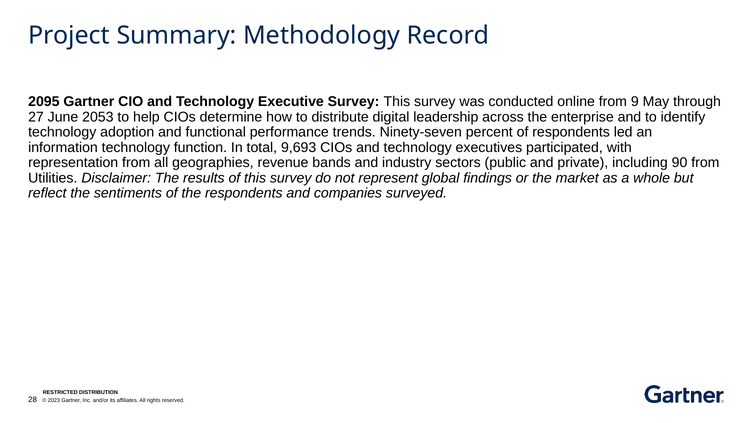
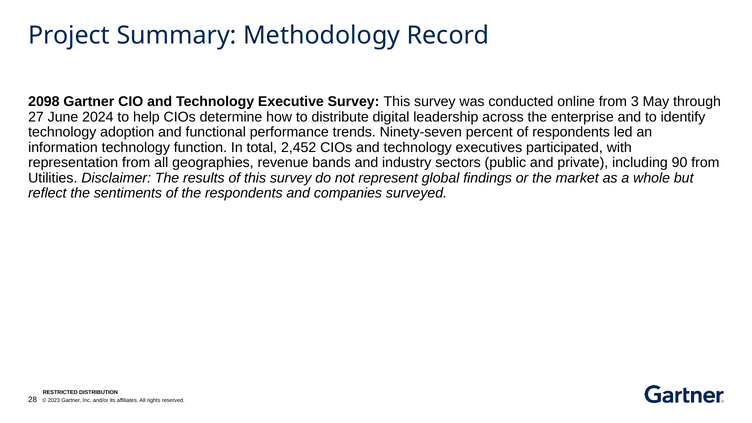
2095: 2095 -> 2098
9: 9 -> 3
2053: 2053 -> 2024
9,693: 9,693 -> 2,452
